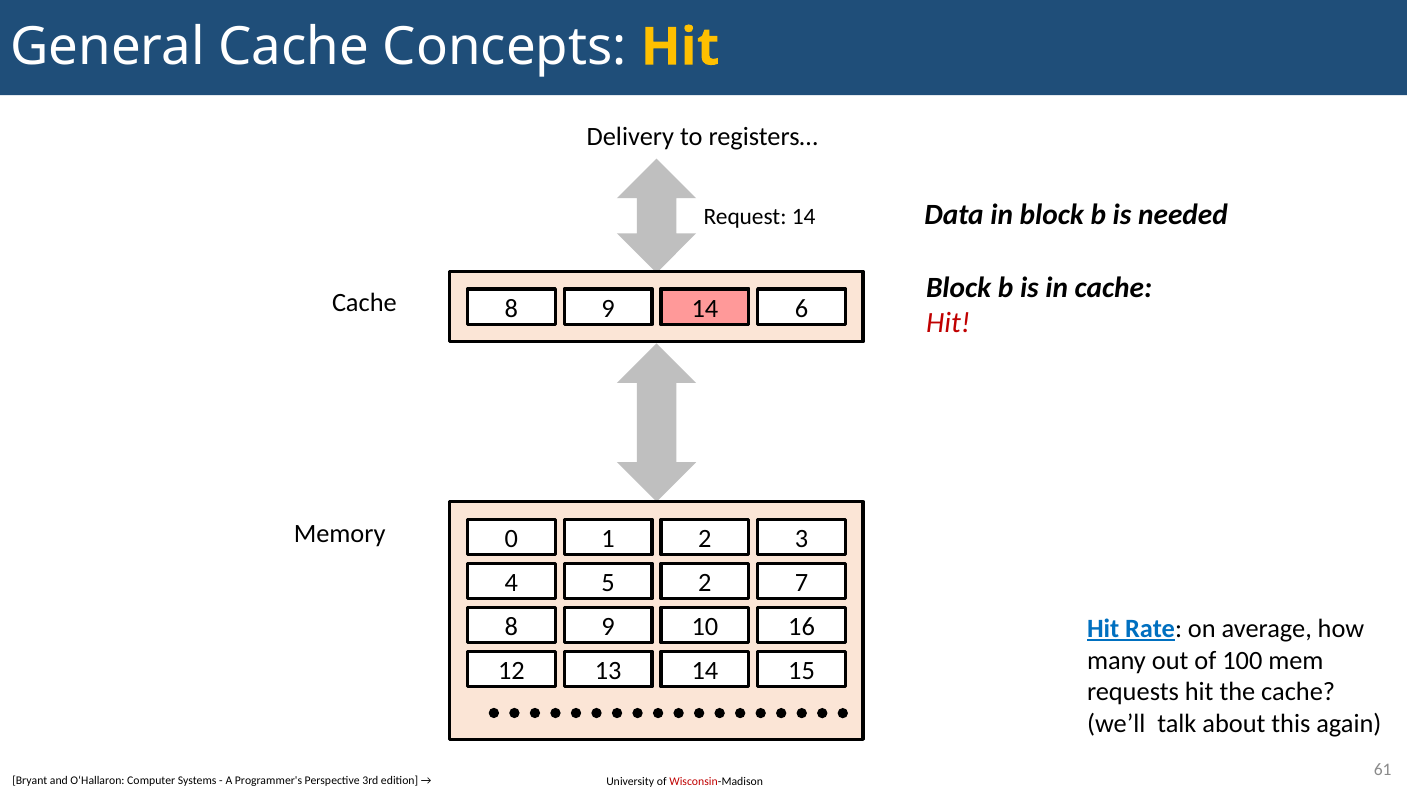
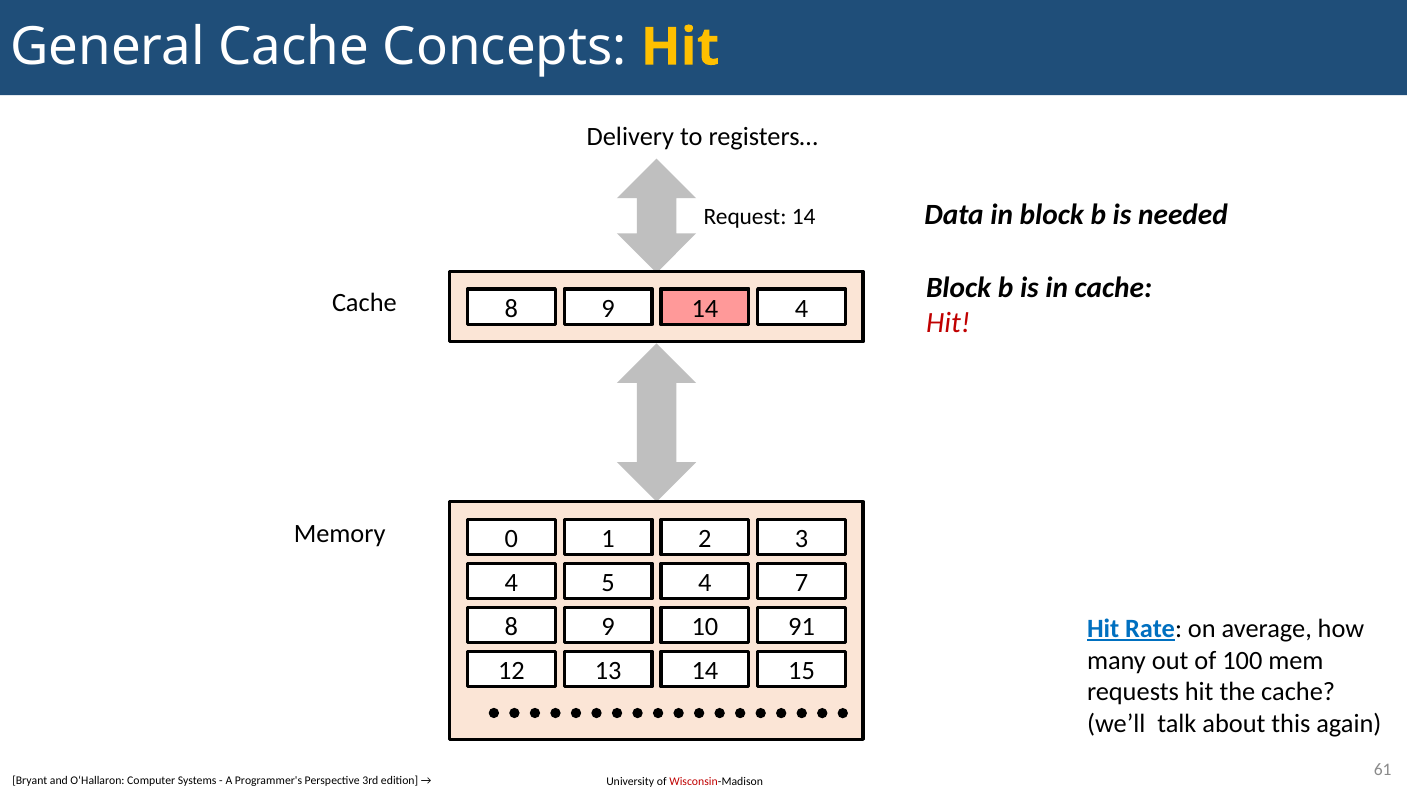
6 at (802, 308): 6 -> 4
5 2: 2 -> 4
16: 16 -> 91
